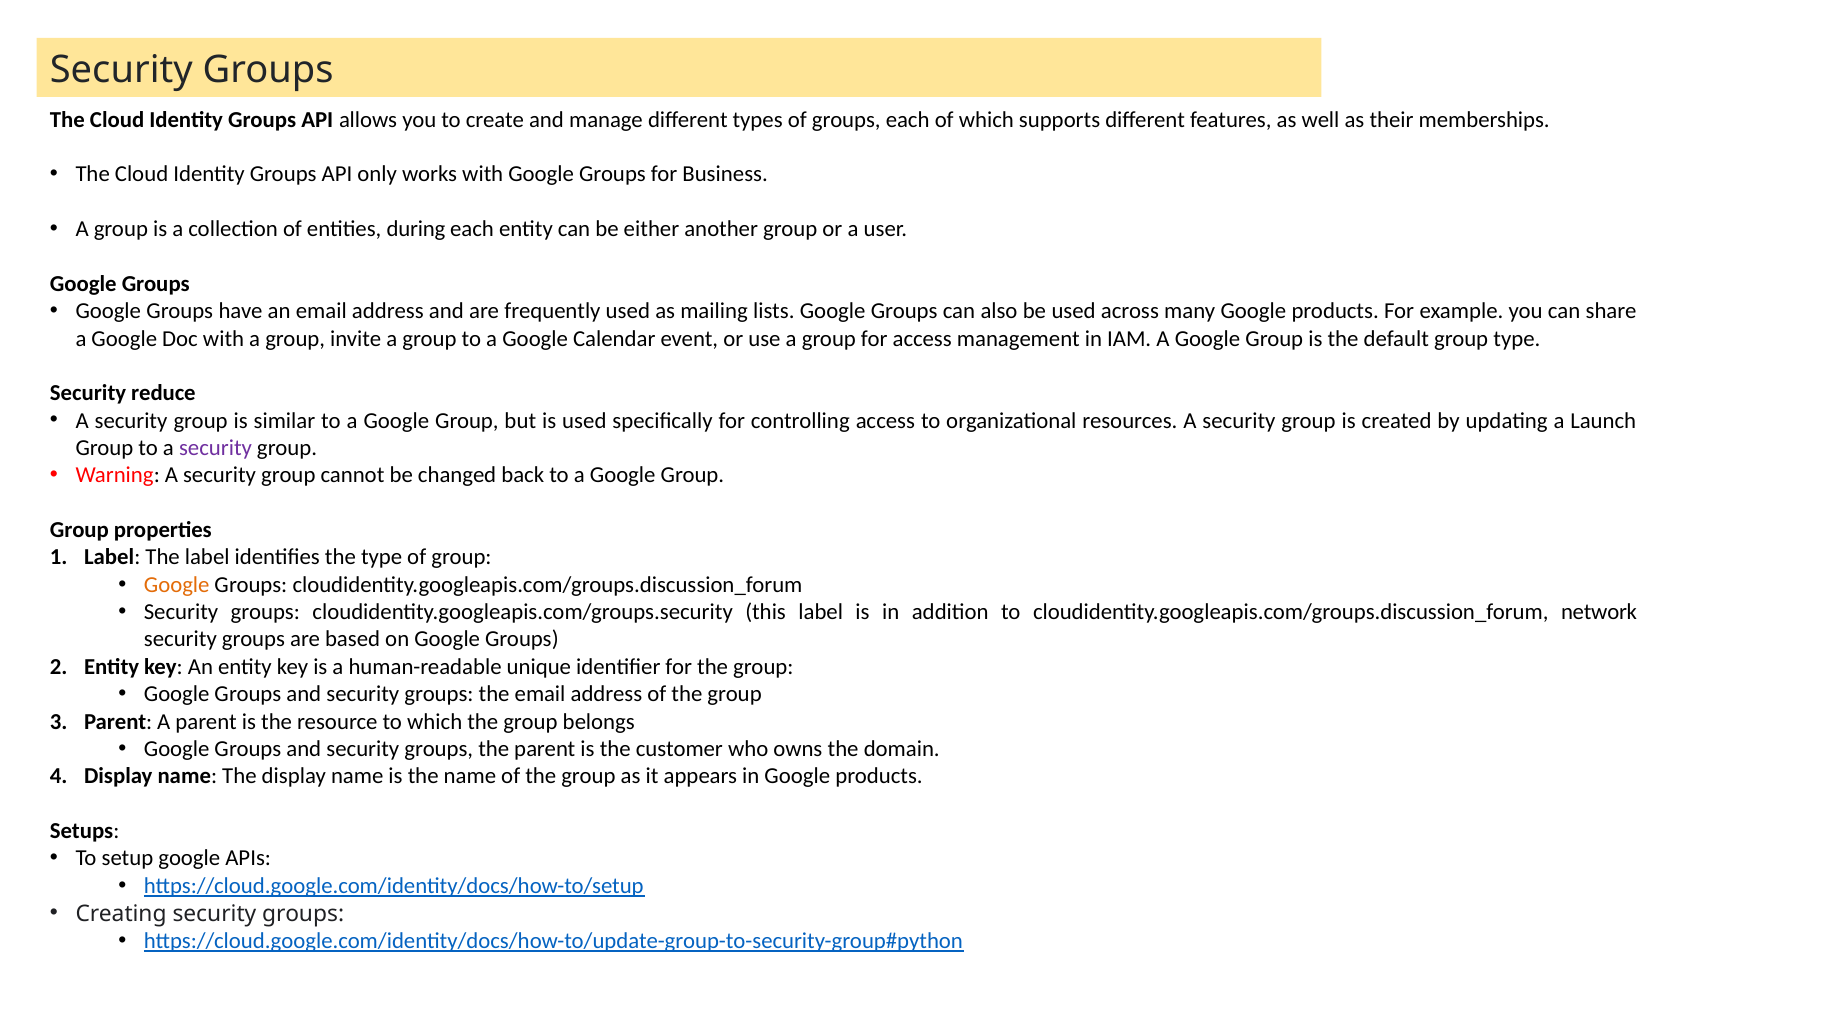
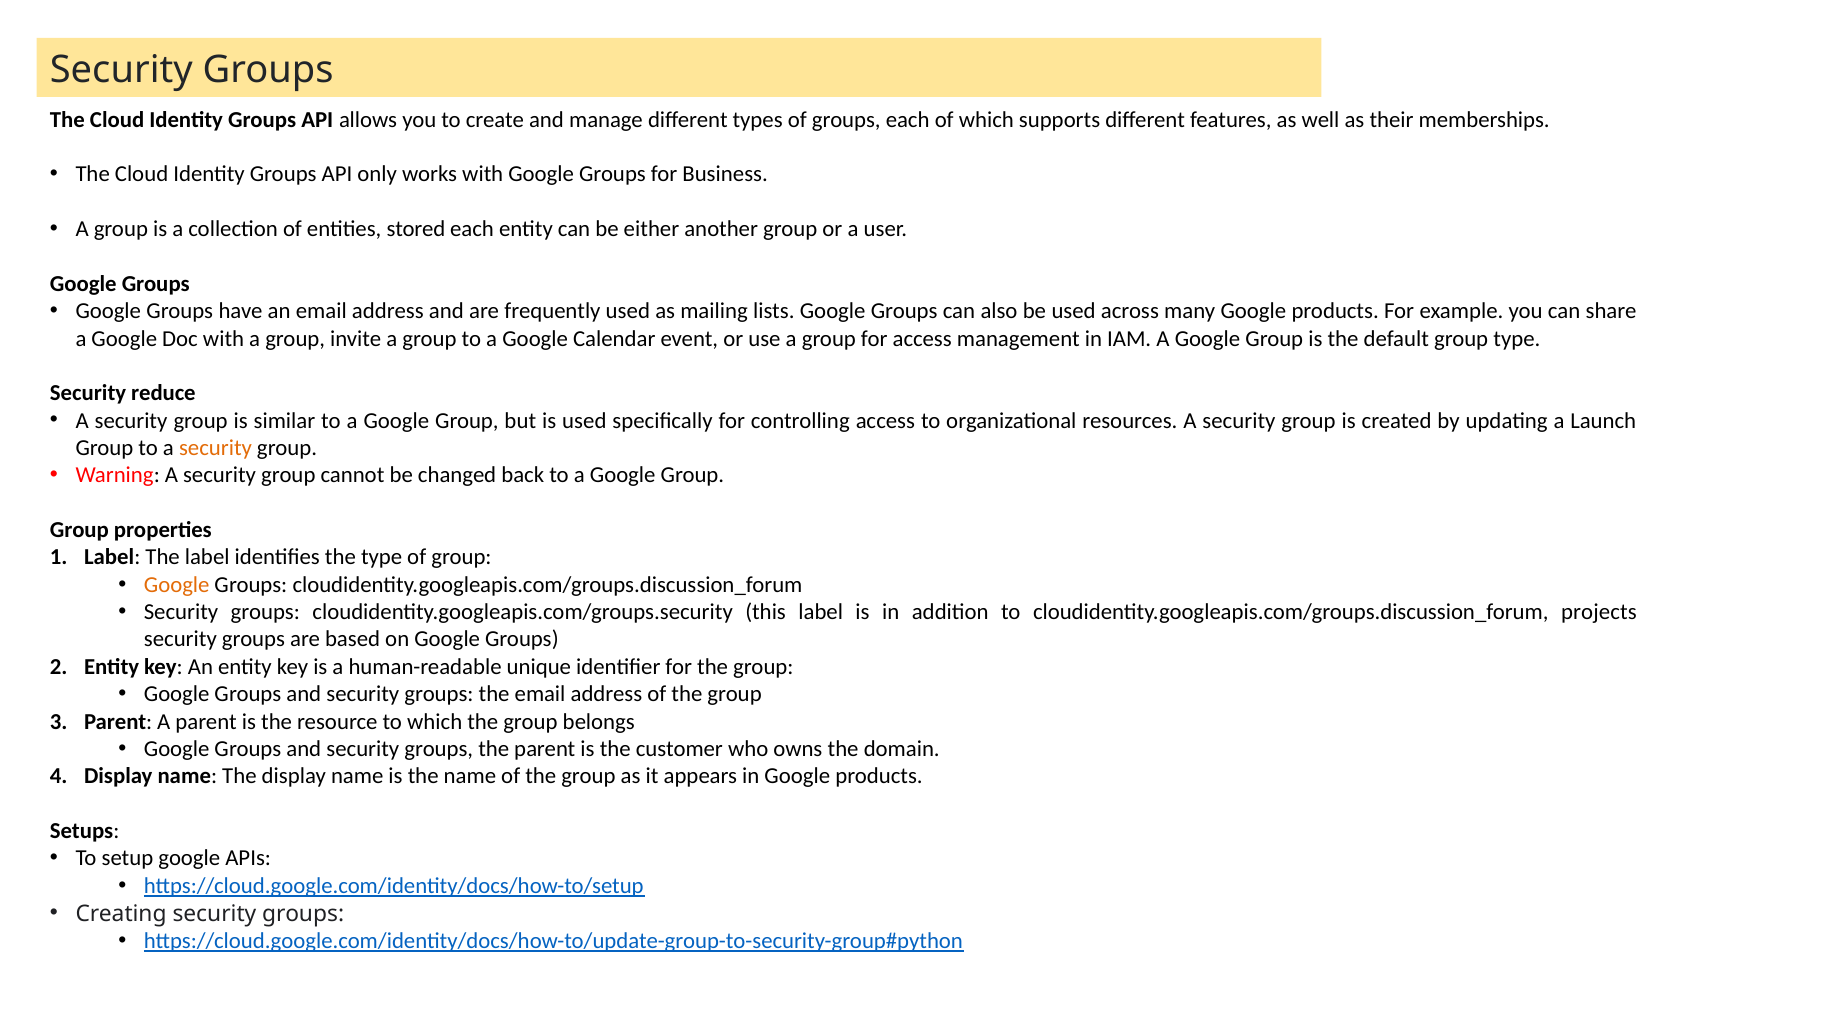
during: during -> stored
security at (216, 448) colour: purple -> orange
network: network -> projects
